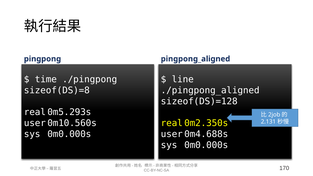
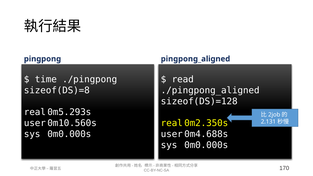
line: line -> read
